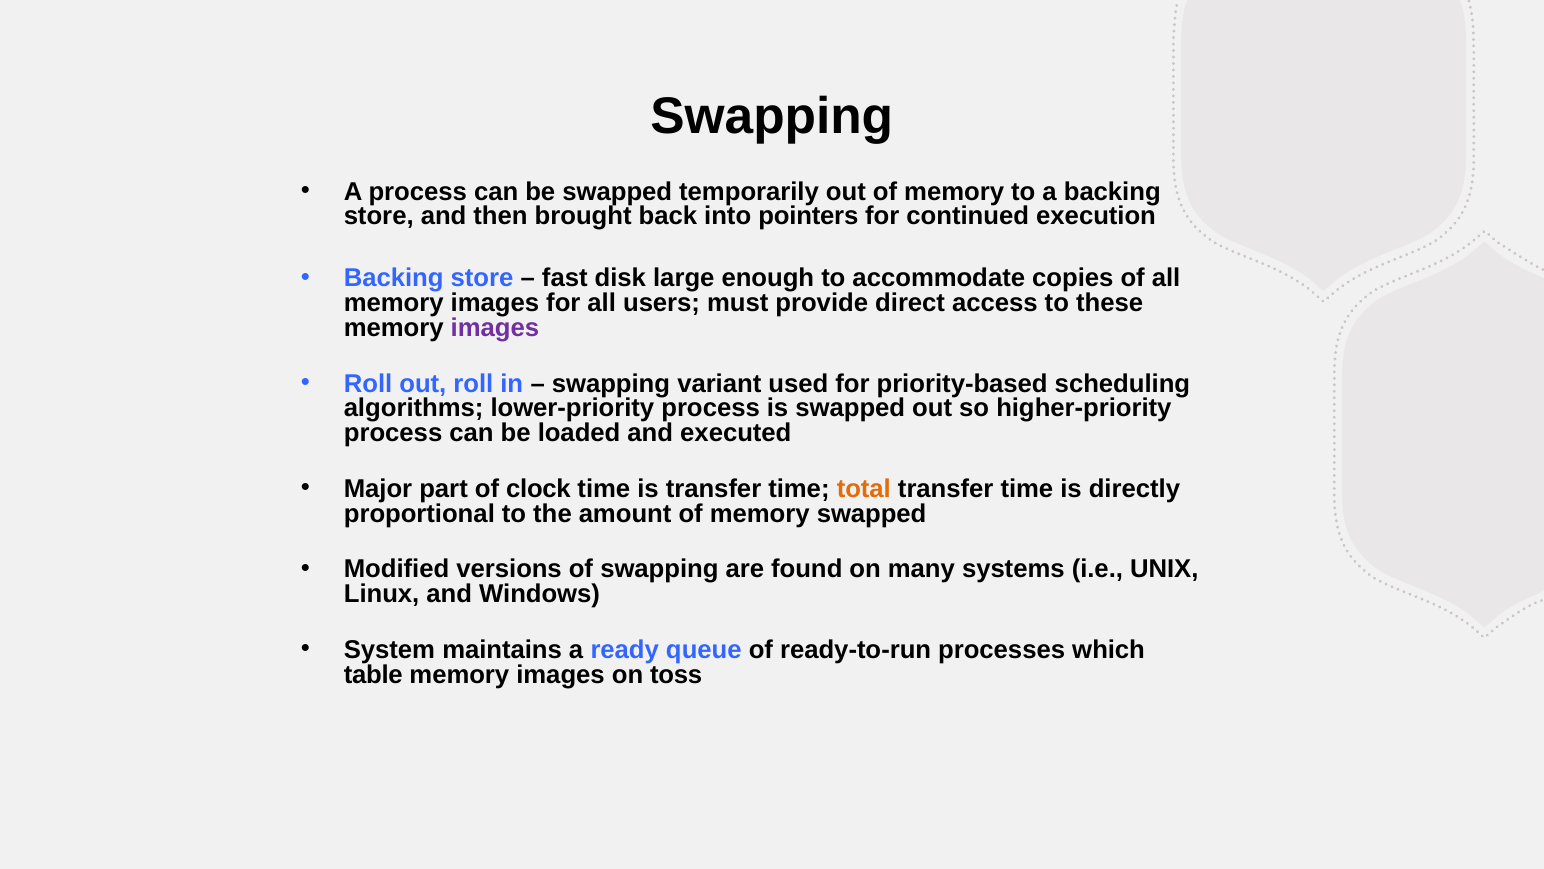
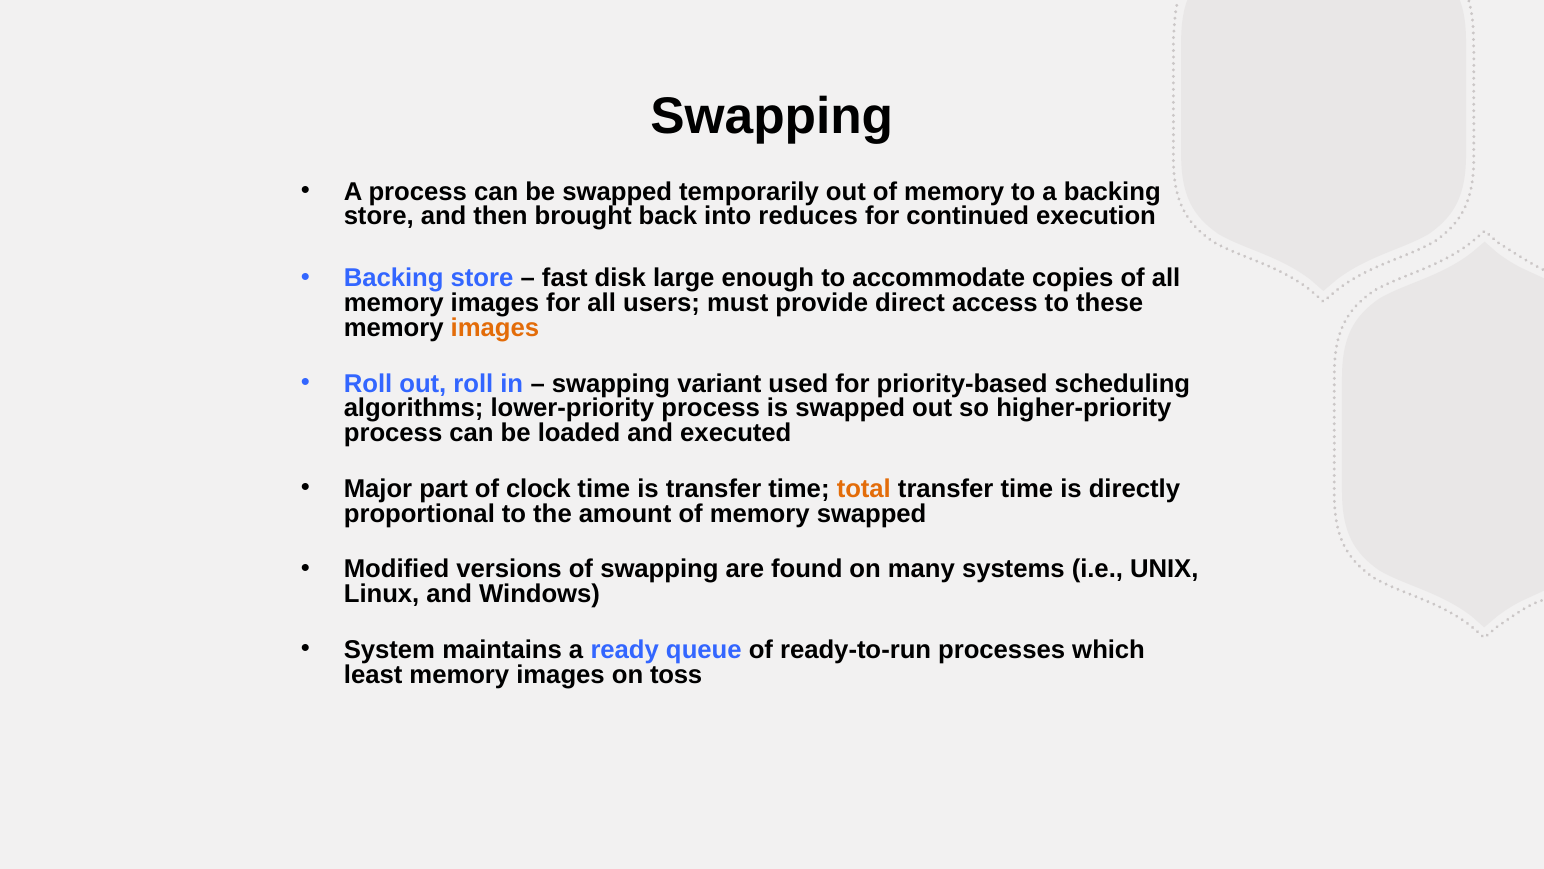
pointers: pointers -> reduces
images at (495, 328) colour: purple -> orange
table: table -> least
